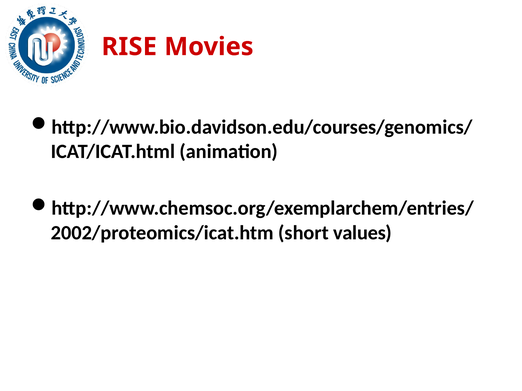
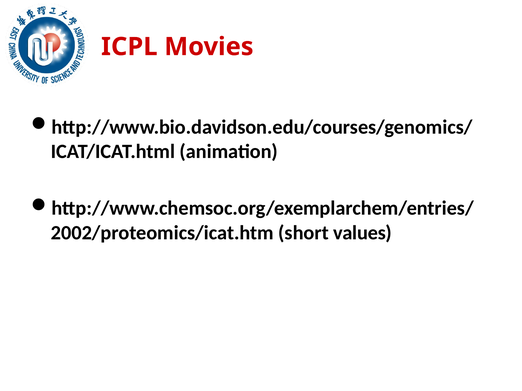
RISE: RISE -> ICPL
